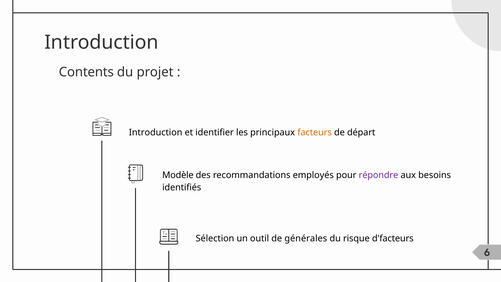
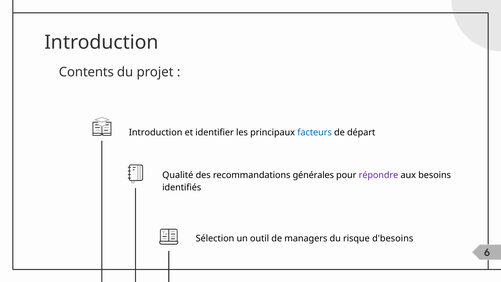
facteurs colour: orange -> blue
Modèle: Modèle -> Qualité
employés: employés -> générales
générales: générales -> managers
d'facteurs: d'facteurs -> d'besoins
